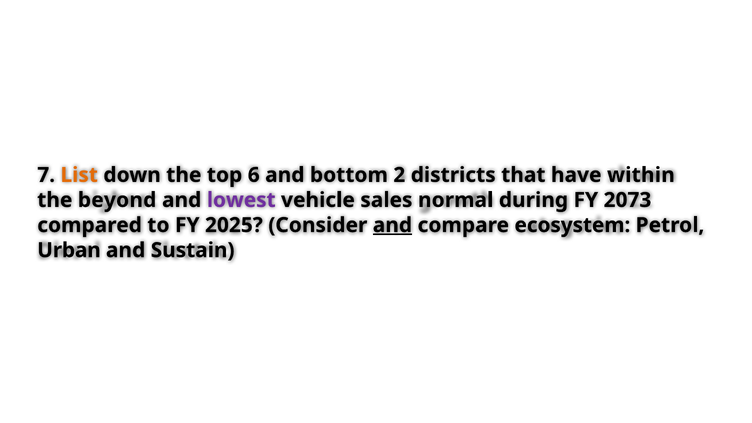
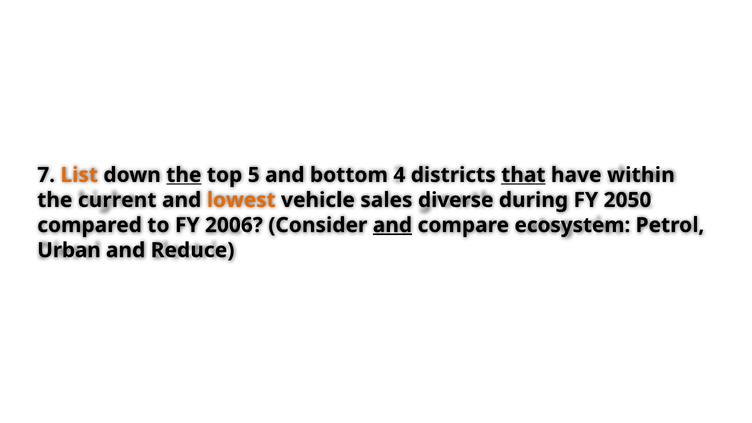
the at (184, 175) underline: none -> present
6: 6 -> 5
2: 2 -> 4
that underline: none -> present
beyond: beyond -> current
lowest colour: purple -> orange
normal: normal -> diverse
2073: 2073 -> 2050
2025: 2025 -> 2006
Sustain: Sustain -> Reduce
